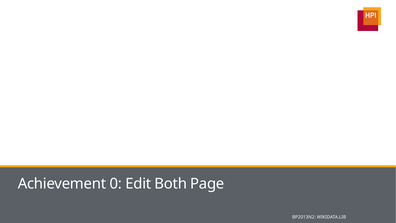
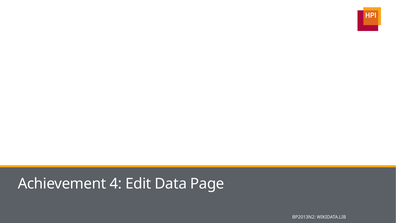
0: 0 -> 4
Both: Both -> Data
